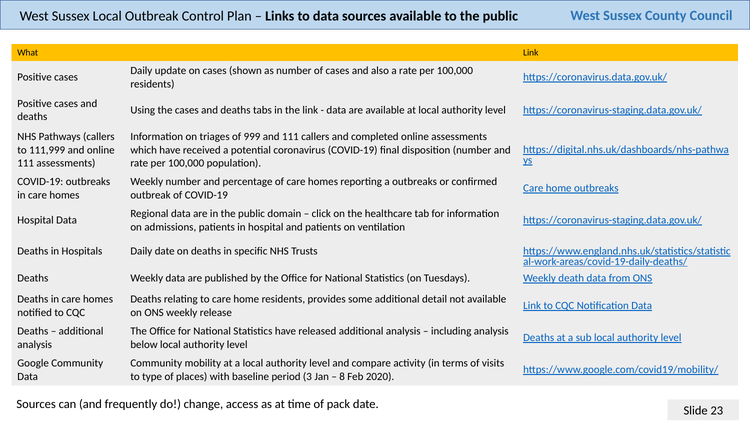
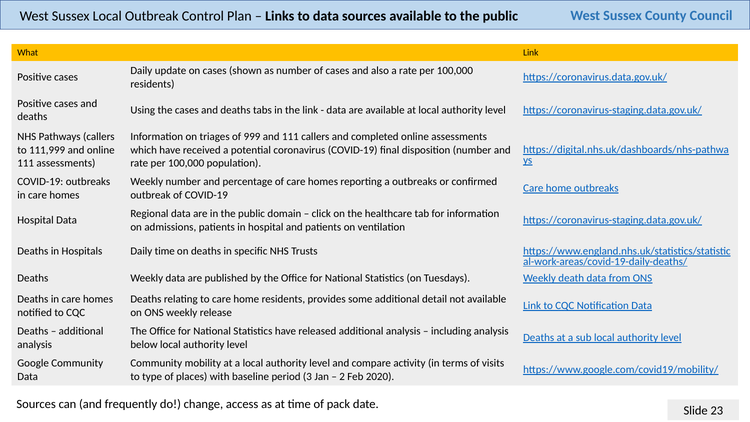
Daily date: date -> time
8: 8 -> 2
